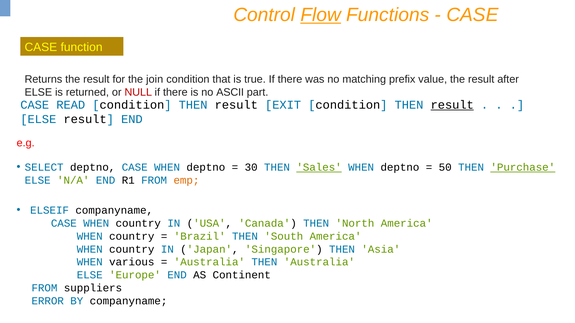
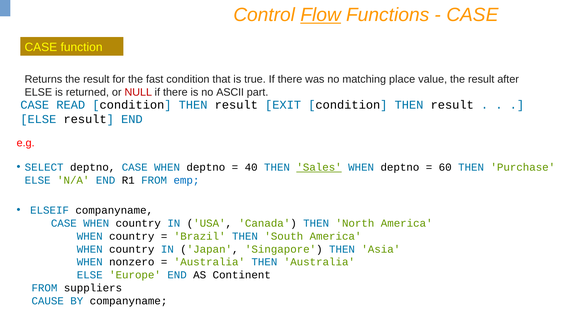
join: join -> fast
prefix: prefix -> place
result at (452, 105) underline: present -> none
30: 30 -> 40
50: 50 -> 60
Purchase underline: present -> none
emp colour: orange -> blue
various: various -> nonzero
ERROR: ERROR -> CAUSE
